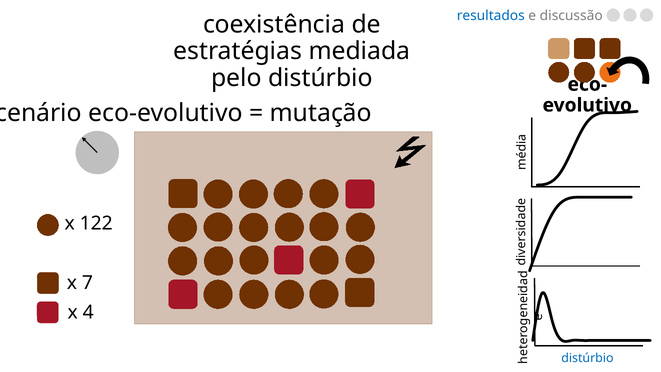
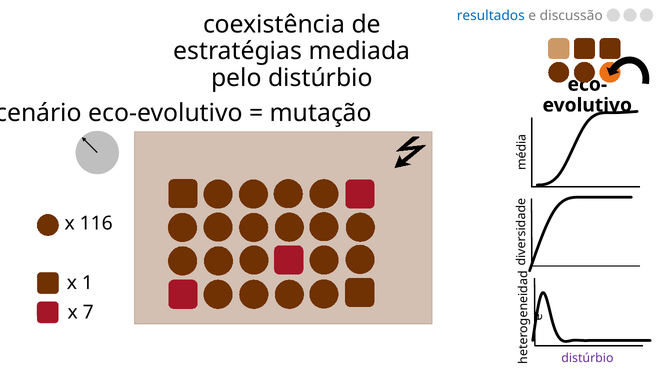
122: 122 -> 116
7: 7 -> 1
4: 4 -> 7
distúrbio at (587, 358) colour: blue -> purple
